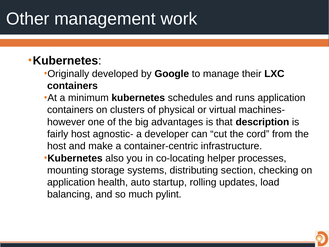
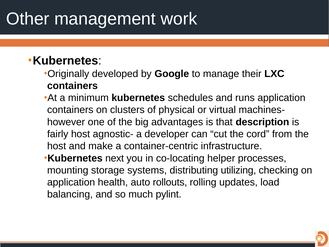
also: also -> next
section: section -> utilizing
startup: startup -> rollouts
